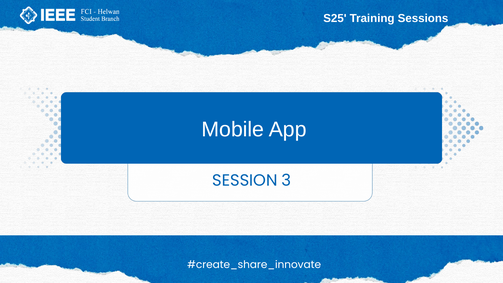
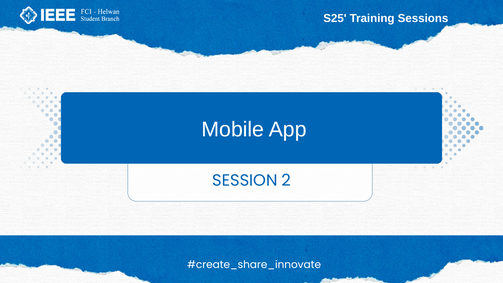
3: 3 -> 2
